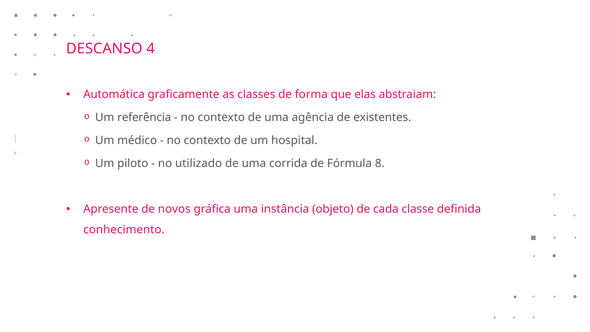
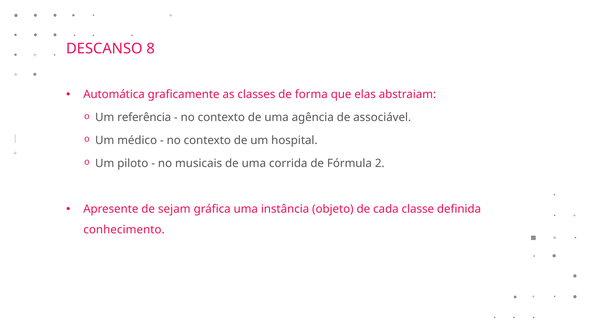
4: 4 -> 8
existentes: existentes -> associável
utilizado: utilizado -> musicais
8: 8 -> 2
novos: novos -> sejam
